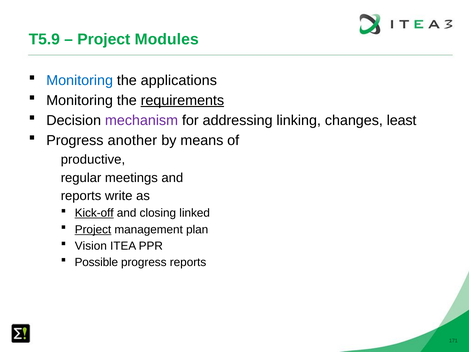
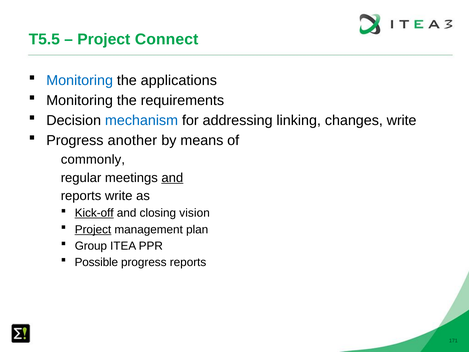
T5.9: T5.9 -> T5.5
Modules: Modules -> Connect
requirements underline: present -> none
mechanism colour: purple -> blue
changes least: least -> write
productive: productive -> commonly
and at (172, 178) underline: none -> present
linked: linked -> vision
Vision: Vision -> Group
